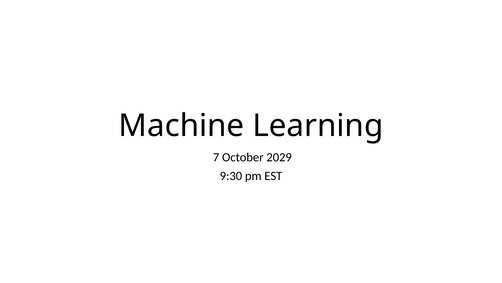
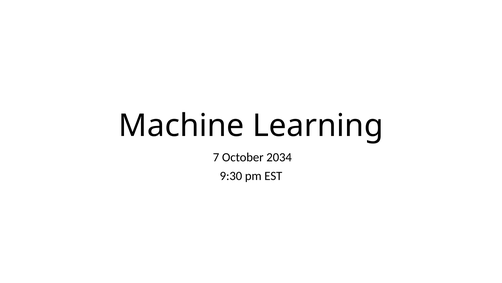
2029: 2029 -> 2034
